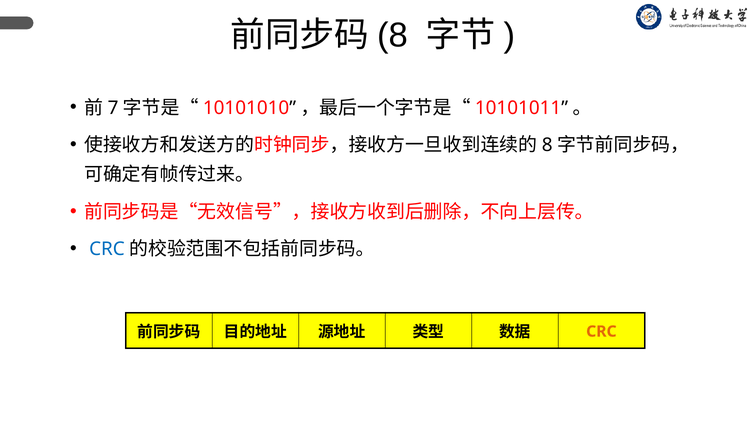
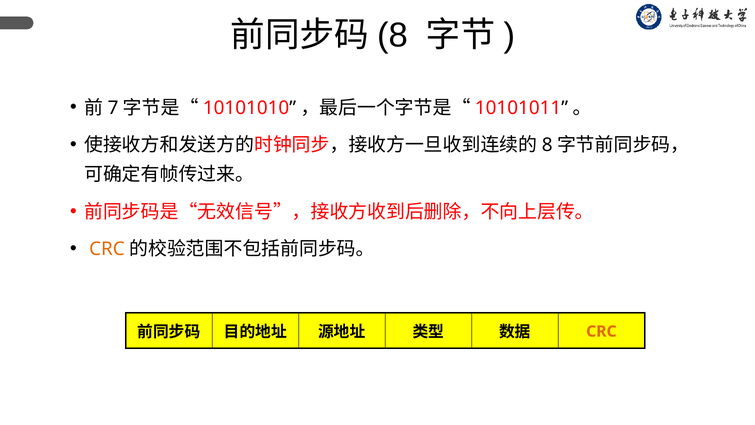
CRC at (107, 249) colour: blue -> orange
